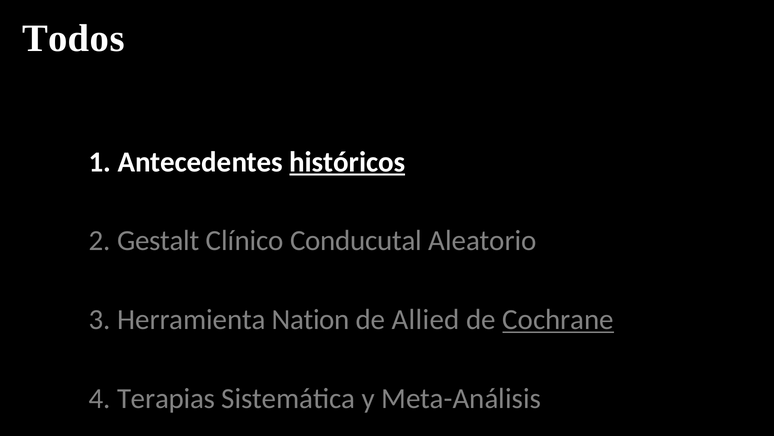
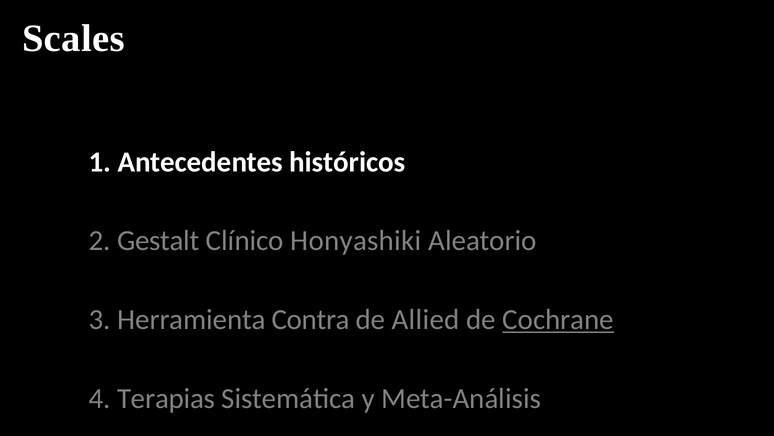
Todos: Todos -> Scales
históricos underline: present -> none
Conducutal: Conducutal -> Honyashiki
Nation: Nation -> Contra
